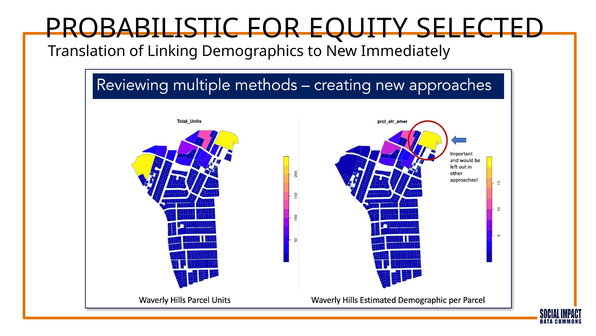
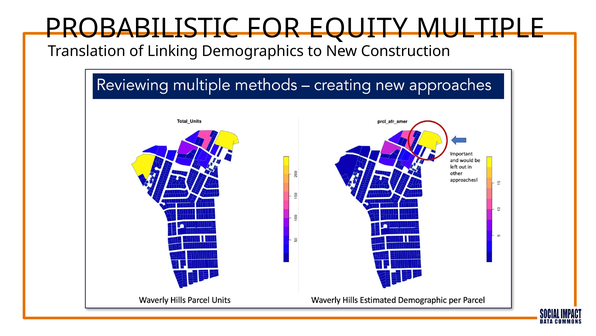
SELECTED: SELECTED -> MULTIPLE
Immediately: Immediately -> Construction
